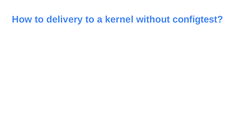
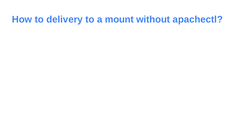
kernel: kernel -> mount
configtest: configtest -> apachectl
